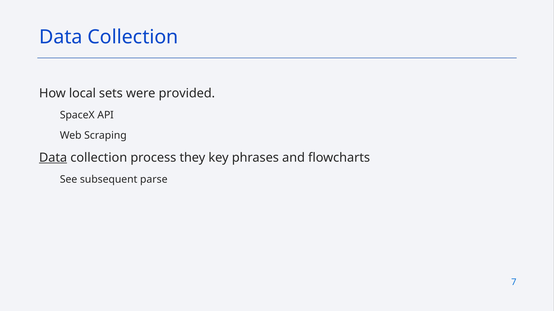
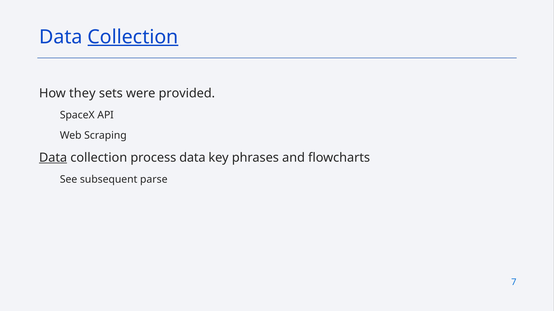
Collection at (133, 37) underline: none -> present
local: local -> they
process they: they -> data
